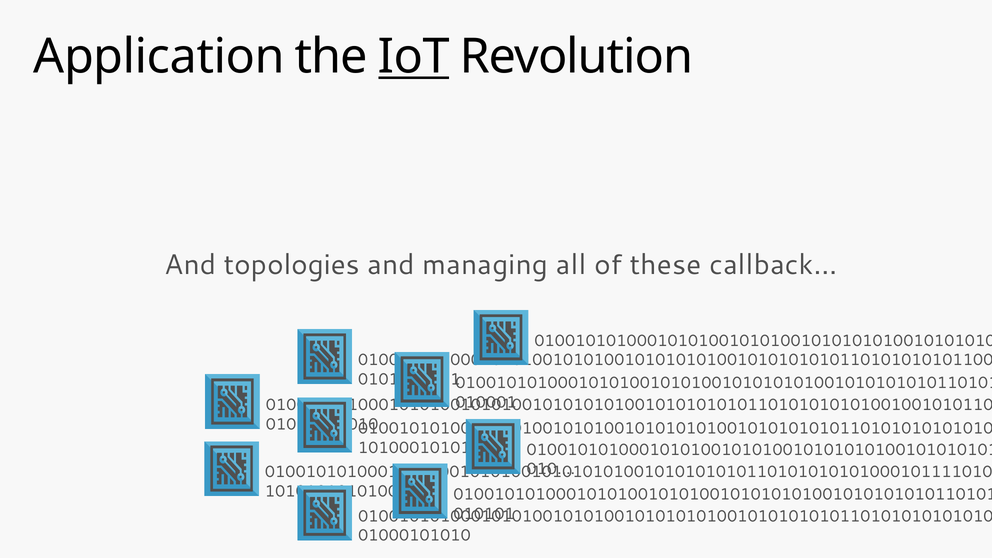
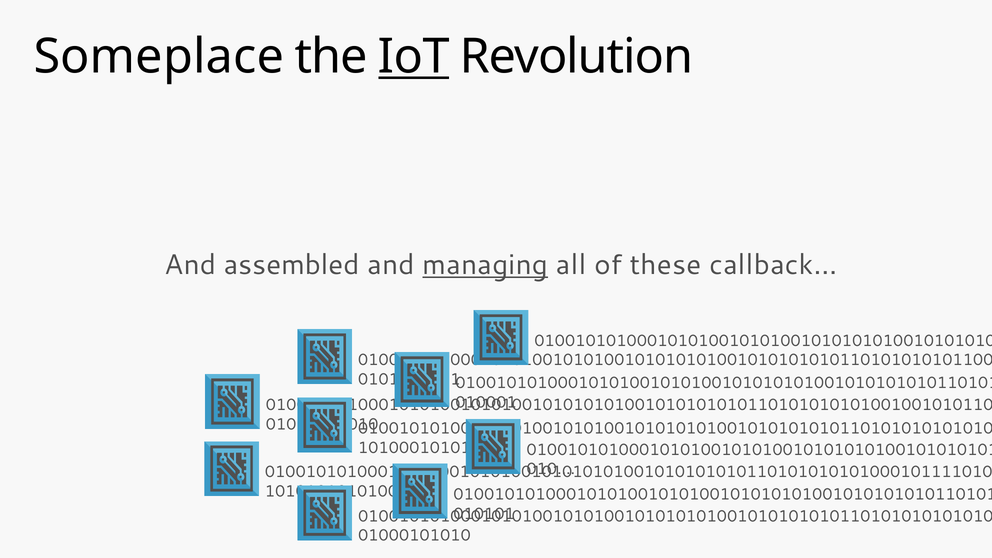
Application: Application -> Someplace
topologies: topologies -> assembled
managing underline: none -> present
